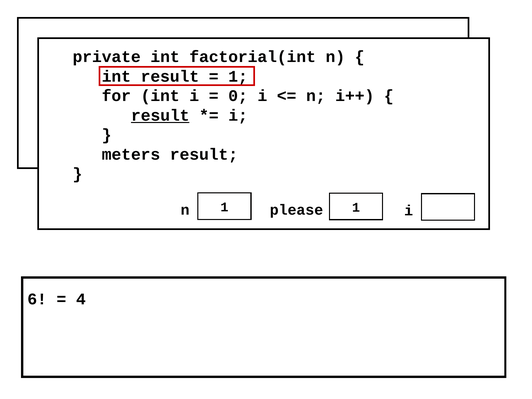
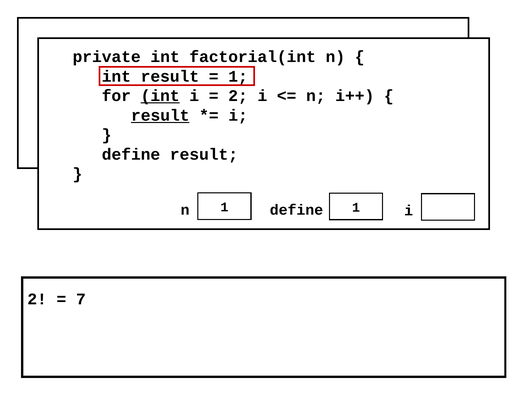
int at (160, 96) underline: none -> present
0 at (238, 96): 0 -> 2
meters at (131, 154): meters -> define
please at (296, 210): please -> define
6 at (37, 299): 6 -> 2
4: 4 -> 7
